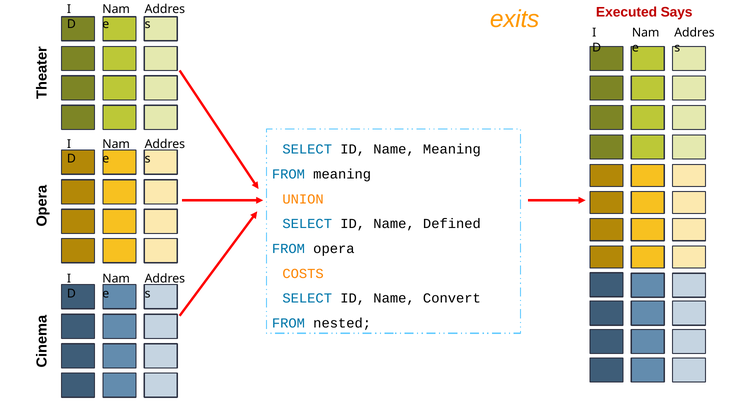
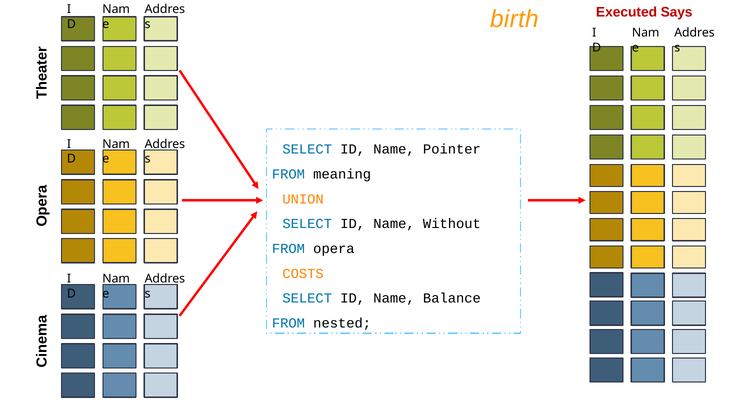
exits: exits -> birth
Name Meaning: Meaning -> Pointer
Defined: Defined -> Without
Convert: Convert -> Balance
